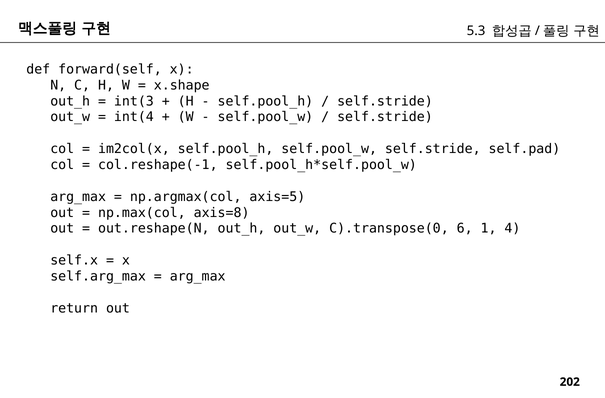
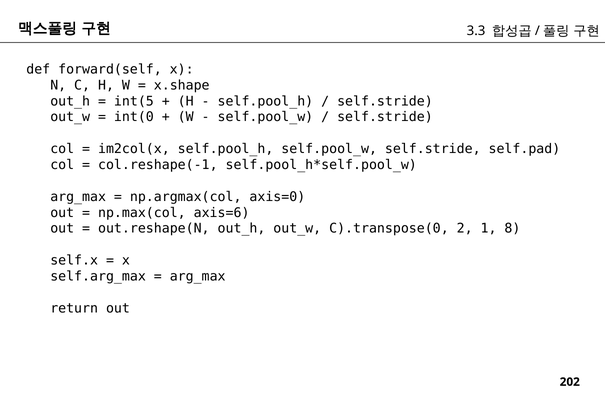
5.3: 5.3 -> 3.3
int(3: int(3 -> int(5
int(4: int(4 -> int(0
axis=5: axis=5 -> axis=0
axis=8: axis=8 -> axis=6
6: 6 -> 2
4: 4 -> 8
